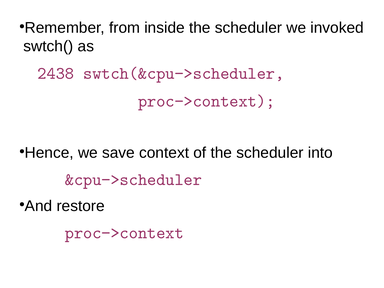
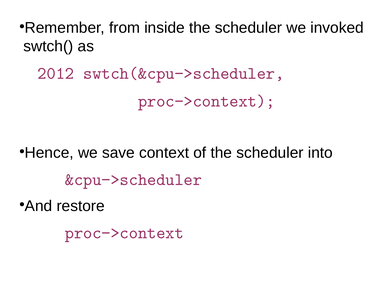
2438: 2438 -> 2012
